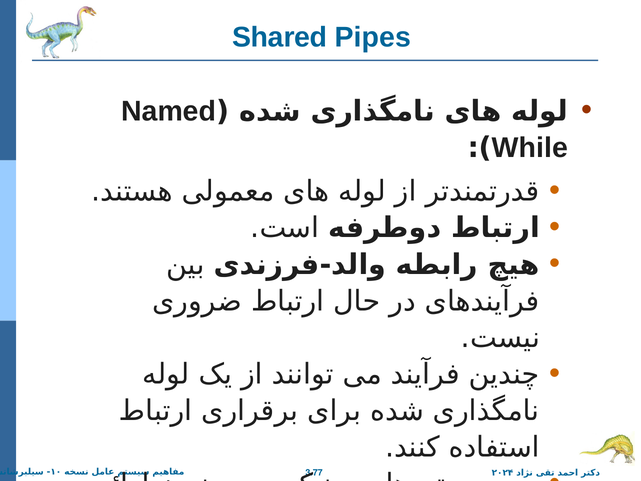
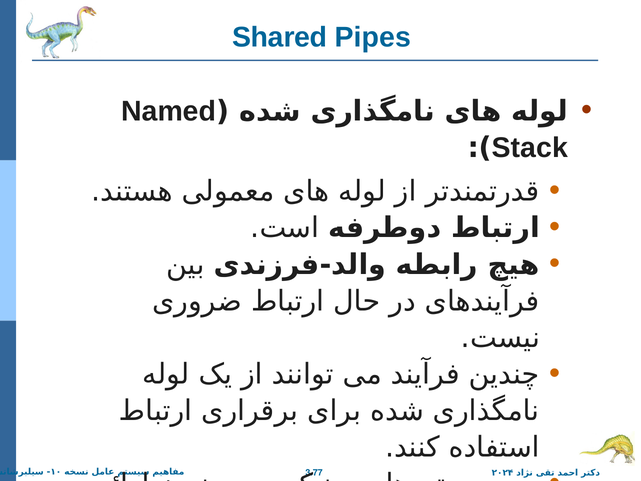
While: While -> Stack
